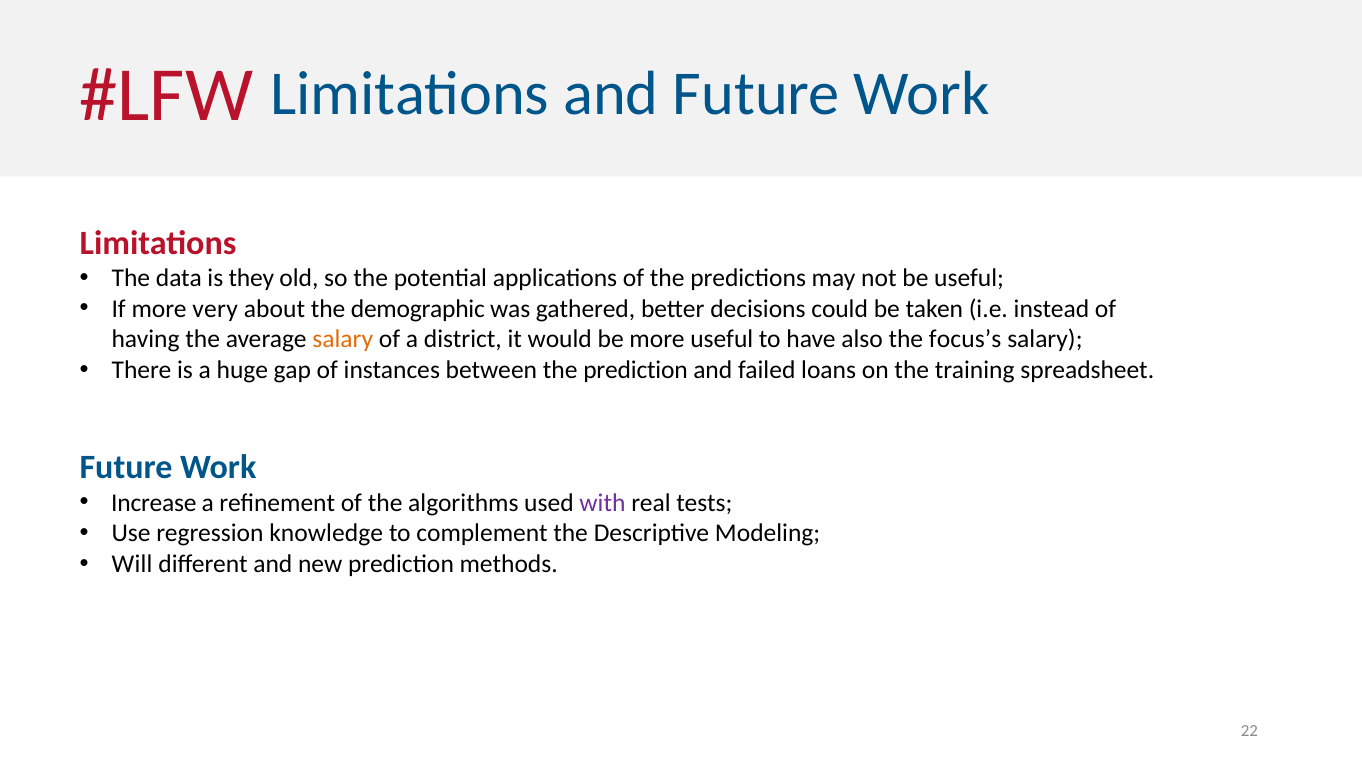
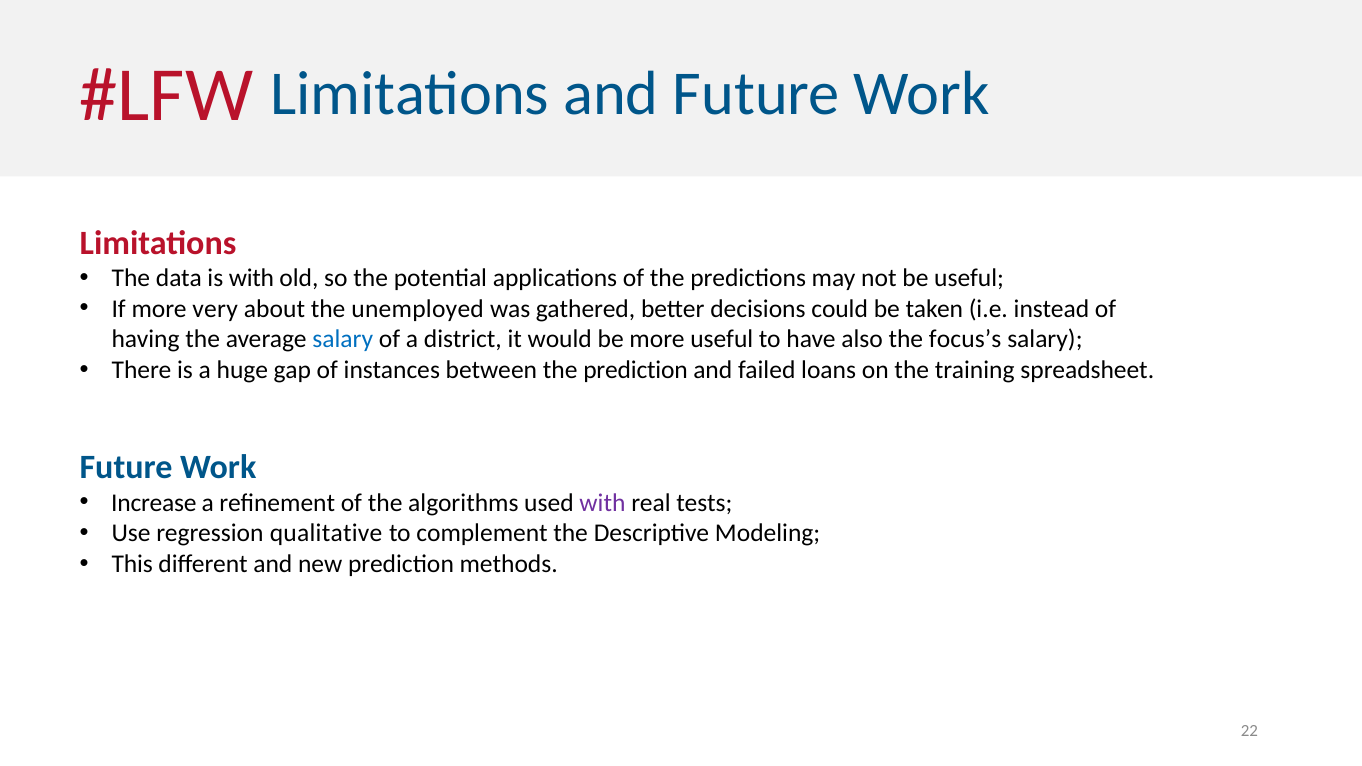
is they: they -> with
demographic: demographic -> unemployed
salary at (343, 339) colour: orange -> blue
knowledge: knowledge -> qualitative
Will: Will -> This
